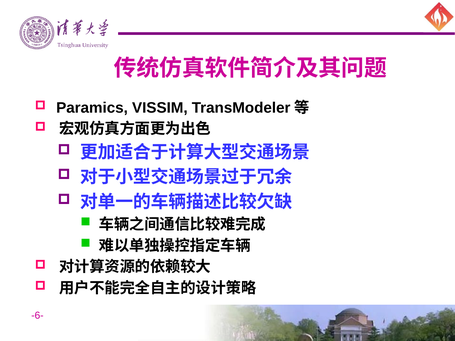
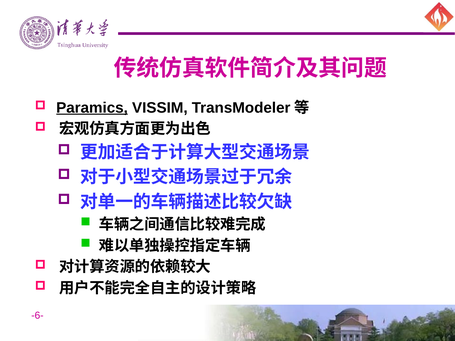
Paramics underline: none -> present
